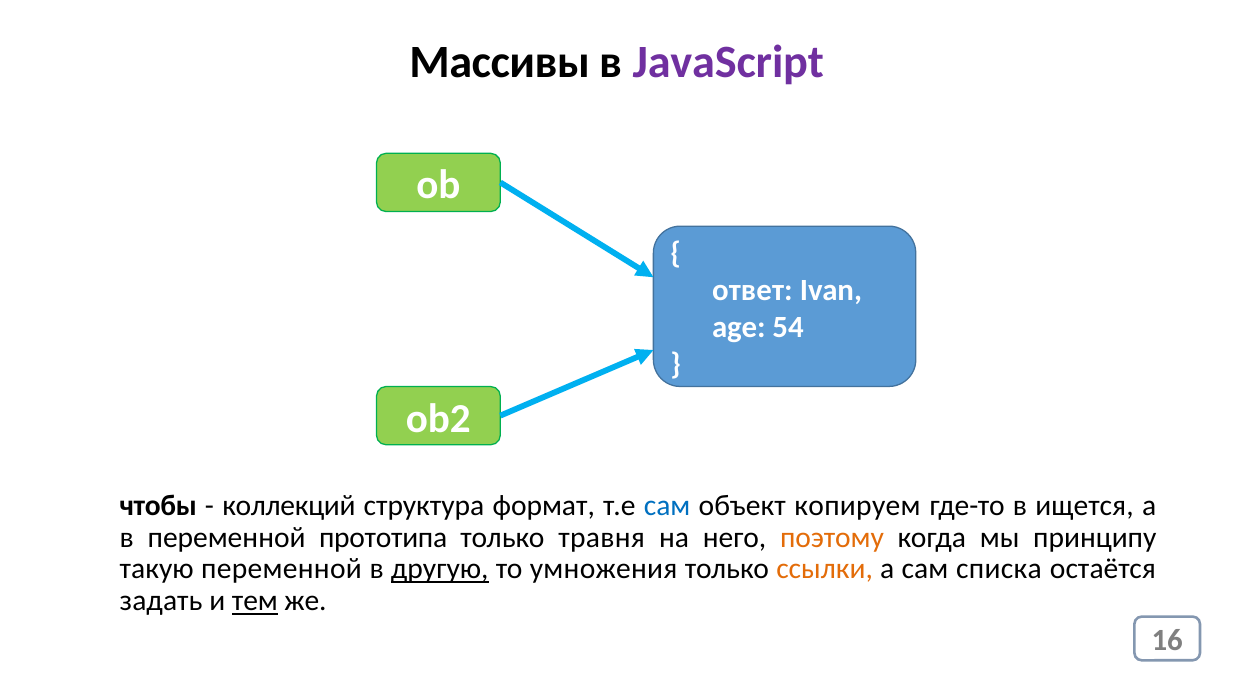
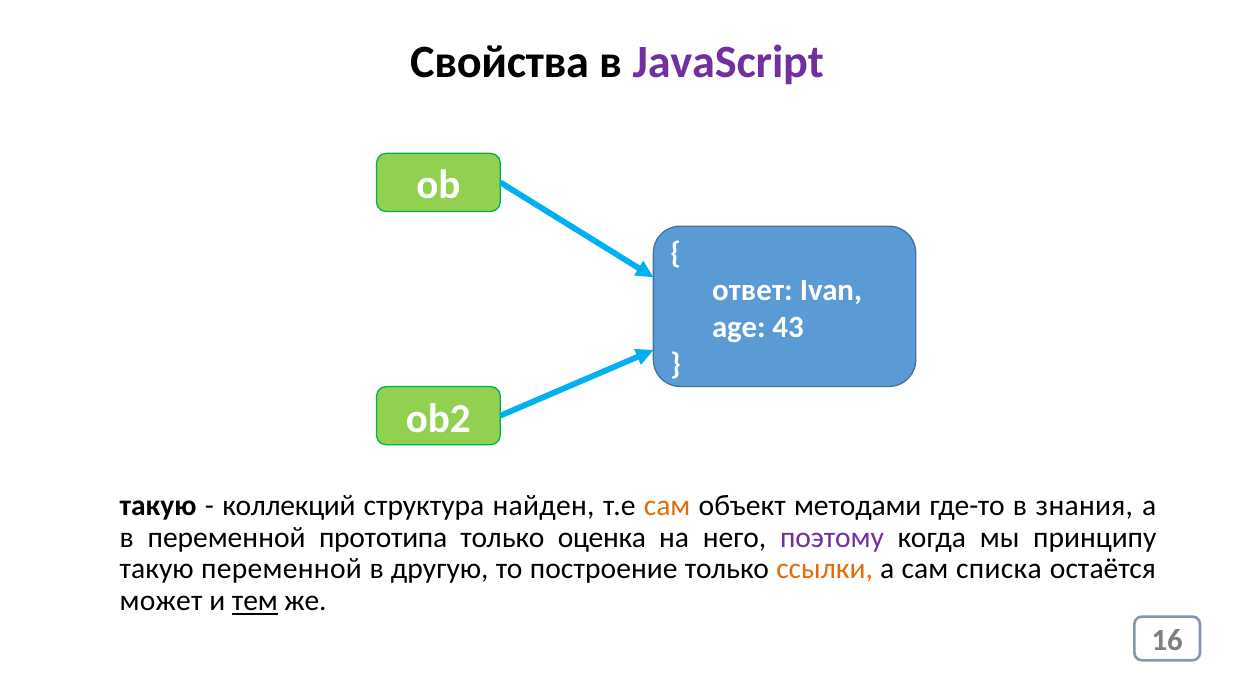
Массивы: Массивы -> Свойства
54: 54 -> 43
чтобы at (158, 505): чтобы -> такую
формат: формат -> найден
сам at (667, 505) colour: blue -> orange
копируем: копируем -> методами
ищется: ищется -> знания
травня: травня -> оценка
поэтому colour: orange -> purple
другую underline: present -> none
умножения: умножения -> построение
задать: задать -> может
